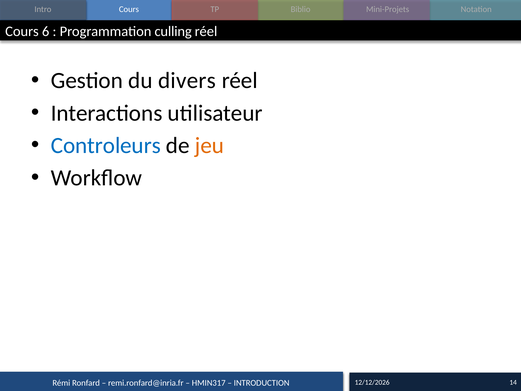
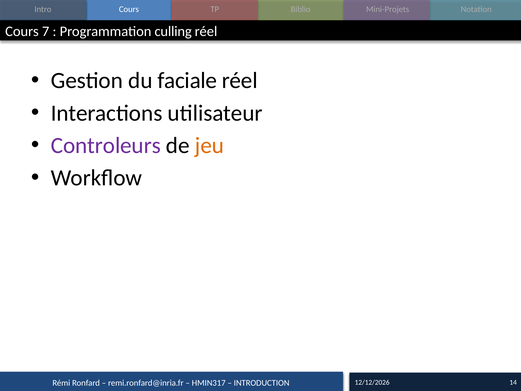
6: 6 -> 7
divers: divers -> faciale
Controleurs colour: blue -> purple
